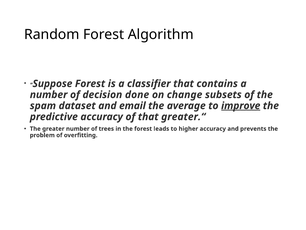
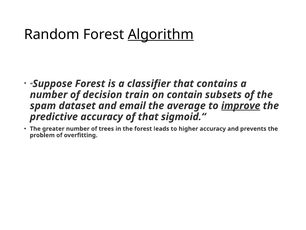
Algorithm underline: none -> present
done: done -> train
change: change -> contain
greater.“: greater.“ -> sigmoid.“
